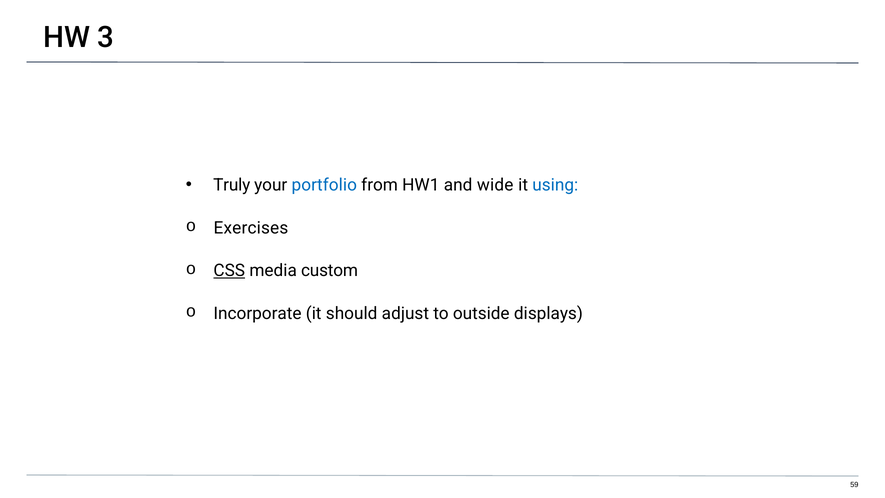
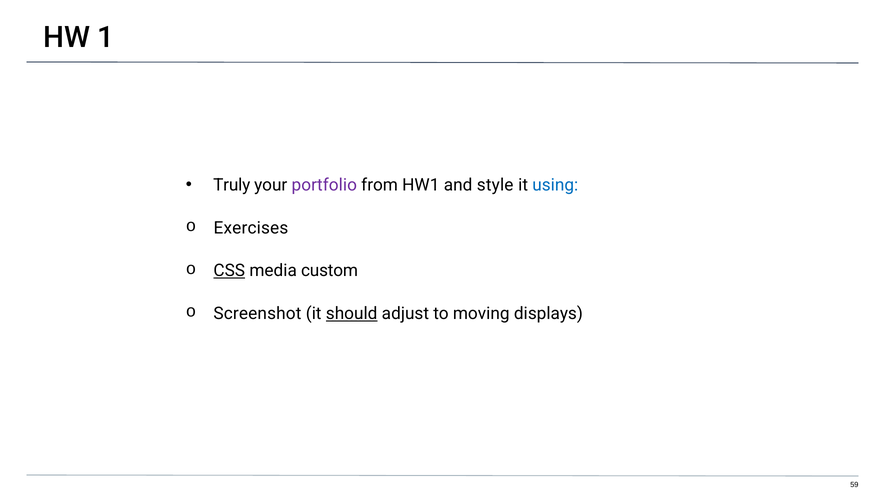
3: 3 -> 1
portfolio colour: blue -> purple
wide: wide -> style
Incorporate: Incorporate -> Screenshot
should underline: none -> present
outside: outside -> moving
